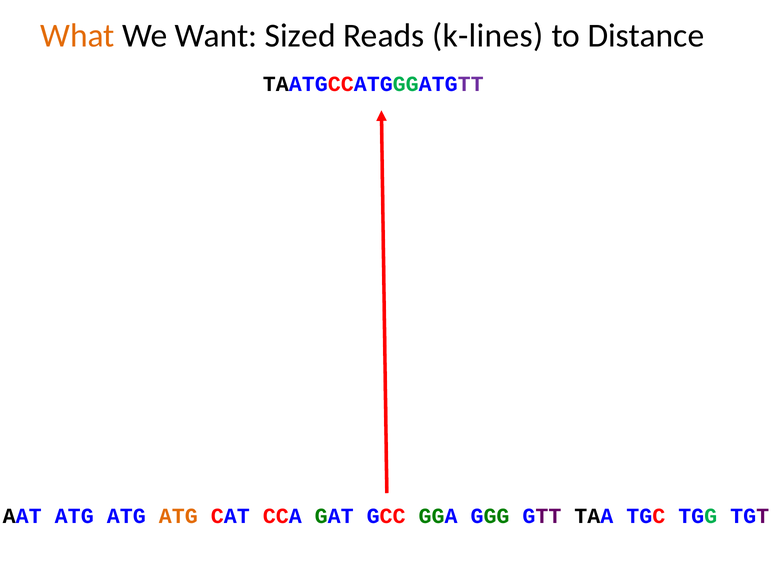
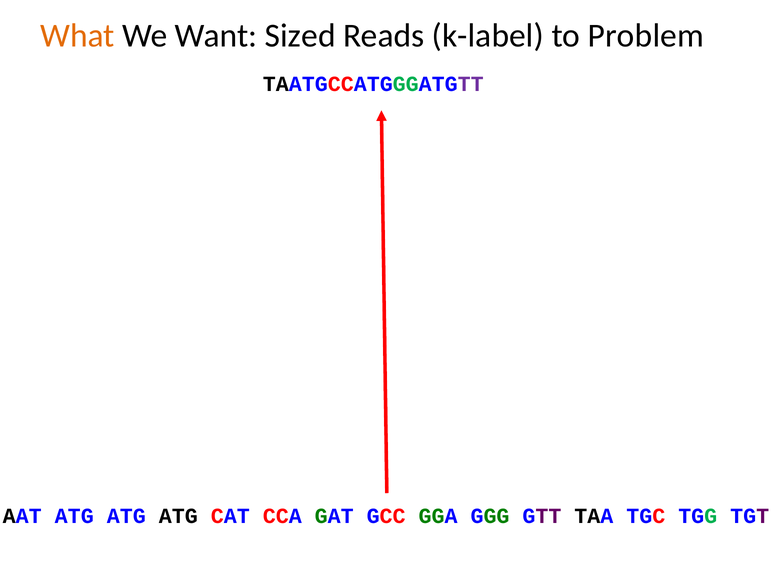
k-lines: k-lines -> k-label
Distance: Distance -> Problem
ATG at (178, 516) colour: orange -> black
